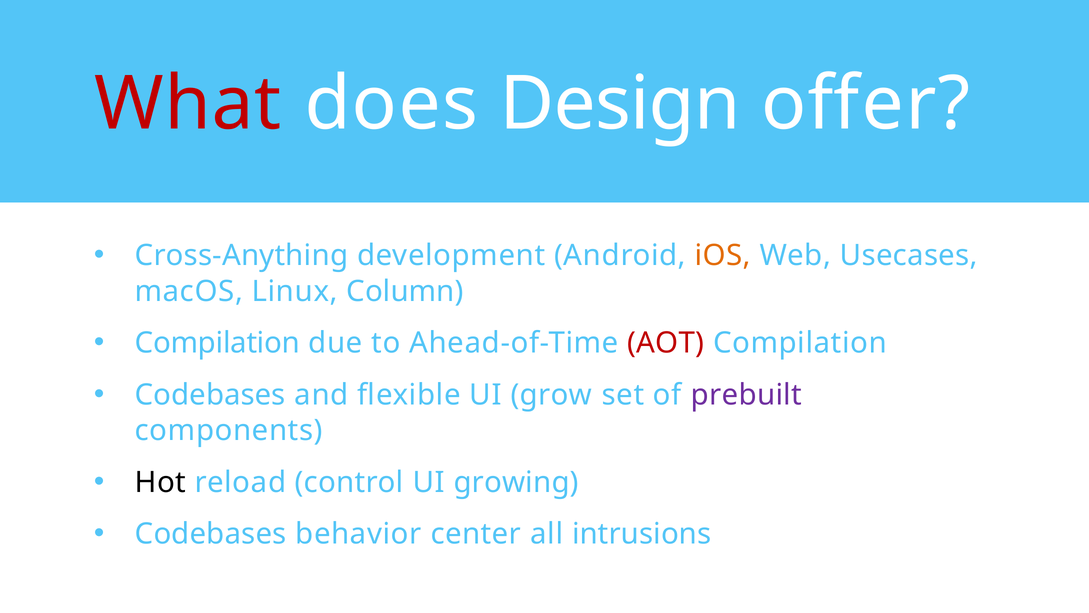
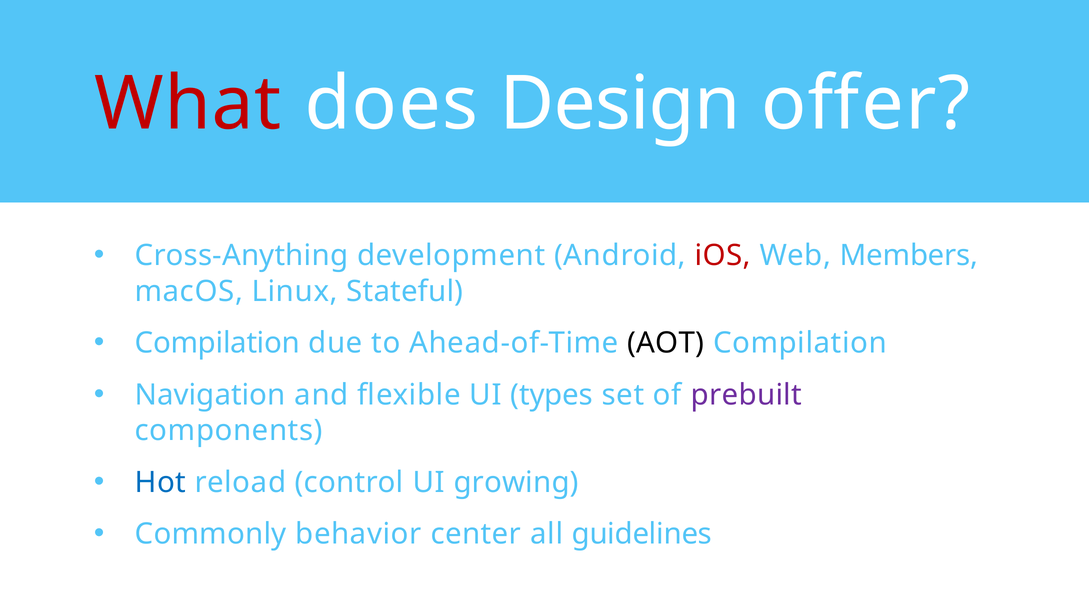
iOS colour: orange -> red
Usecases: Usecases -> Members
Column: Column -> Stateful
AOT colour: red -> black
Codebases at (210, 395): Codebases -> Navigation
grow: grow -> types
Hot colour: black -> blue
Codebases at (211, 534): Codebases -> Commonly
intrusions: intrusions -> guidelines
